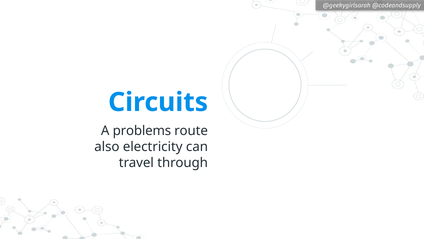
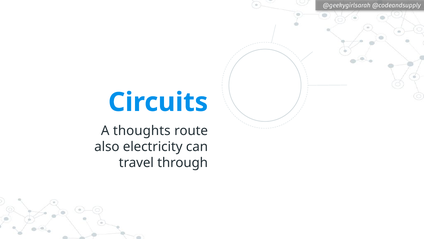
problems: problems -> thoughts
